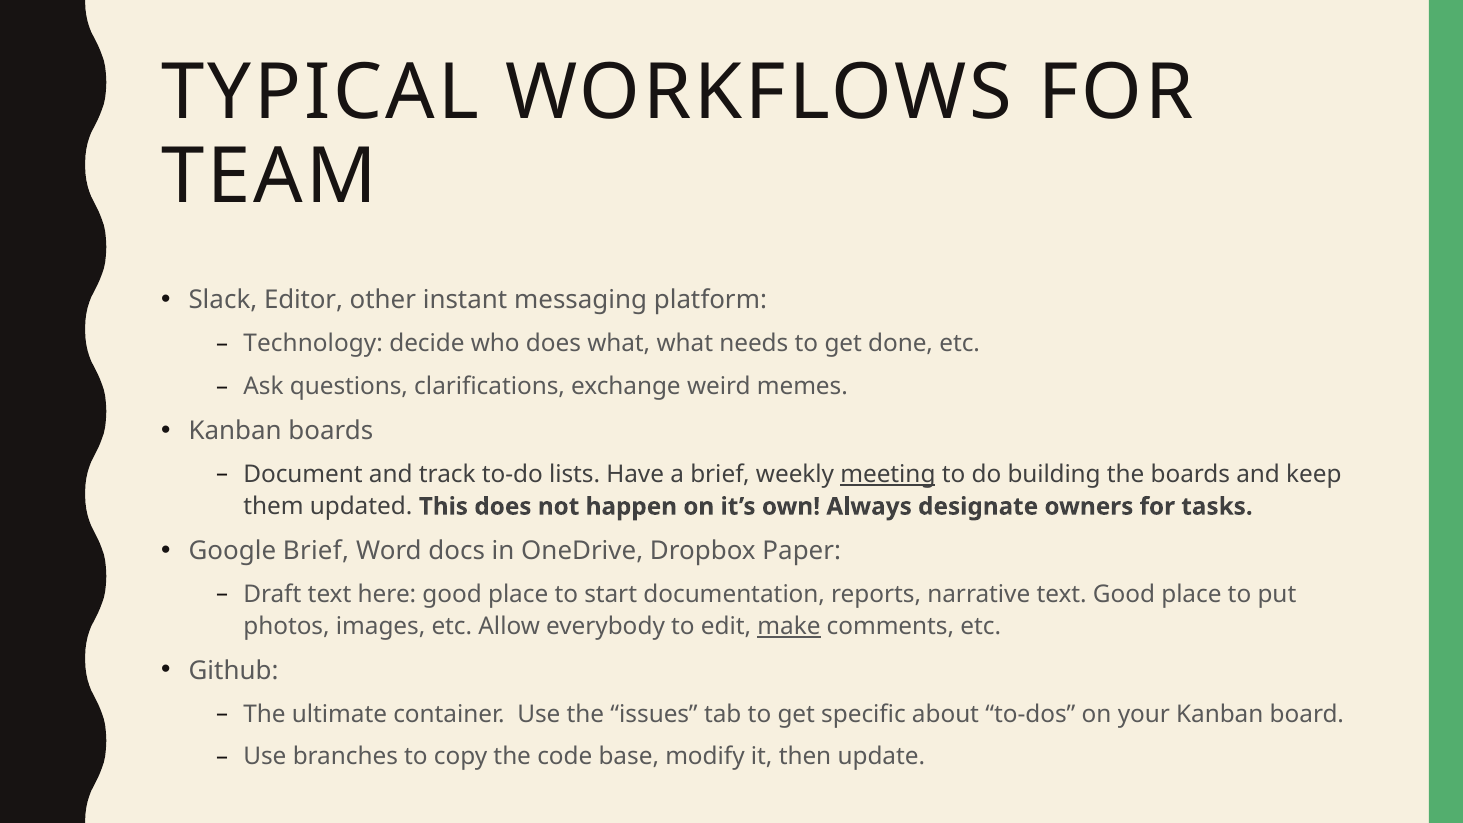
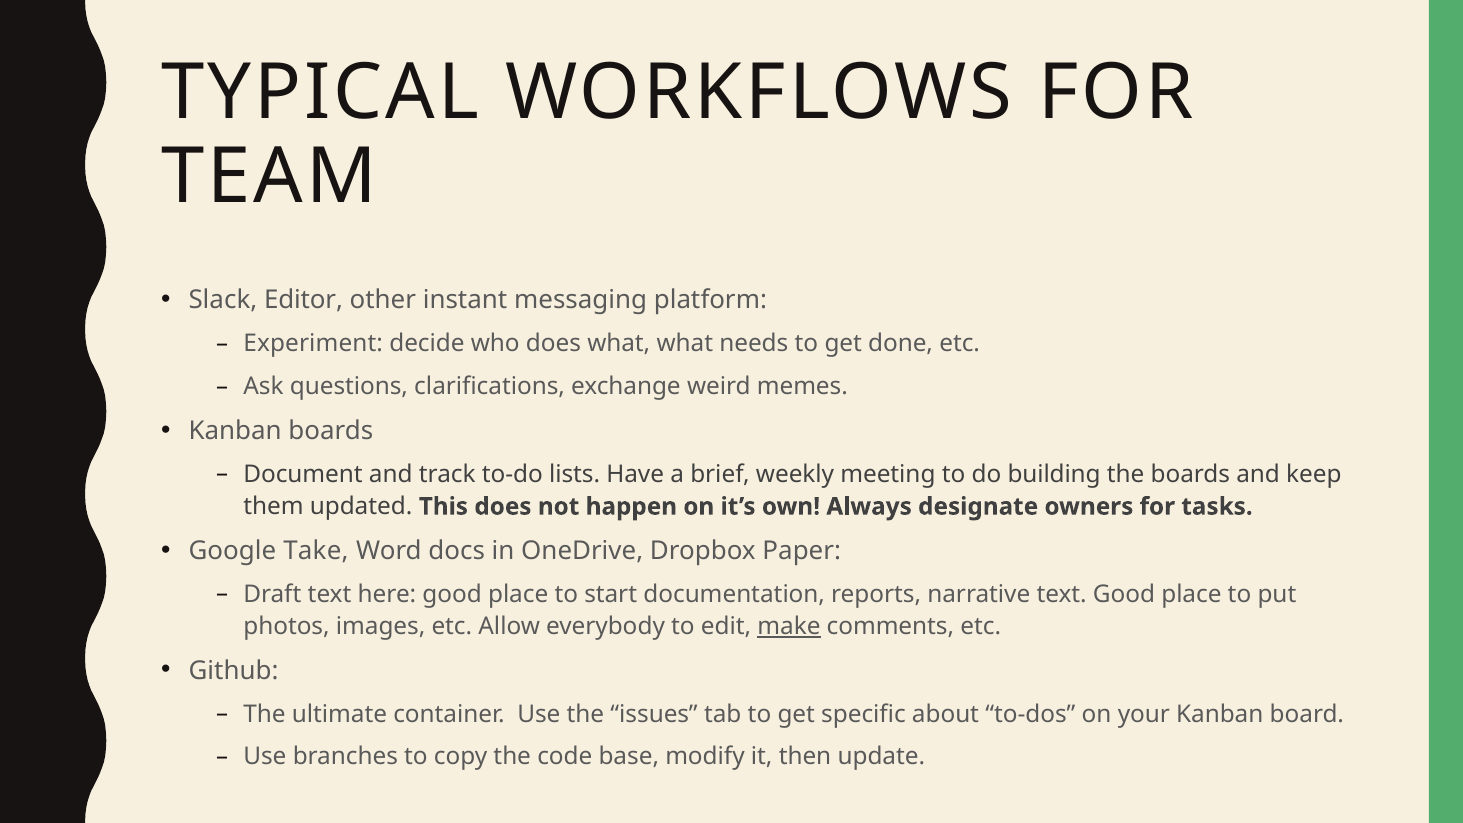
Technology: Technology -> Experiment
meeting underline: present -> none
Google Brief: Brief -> Take
